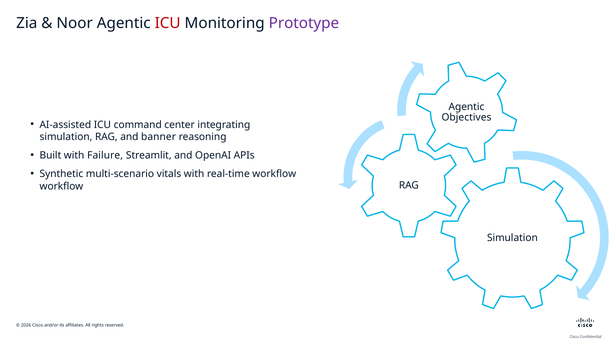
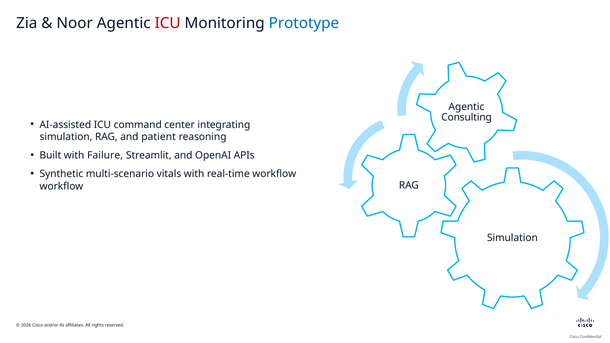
Prototype colour: purple -> blue
Objectives: Objectives -> Consulting
banner: banner -> patient
